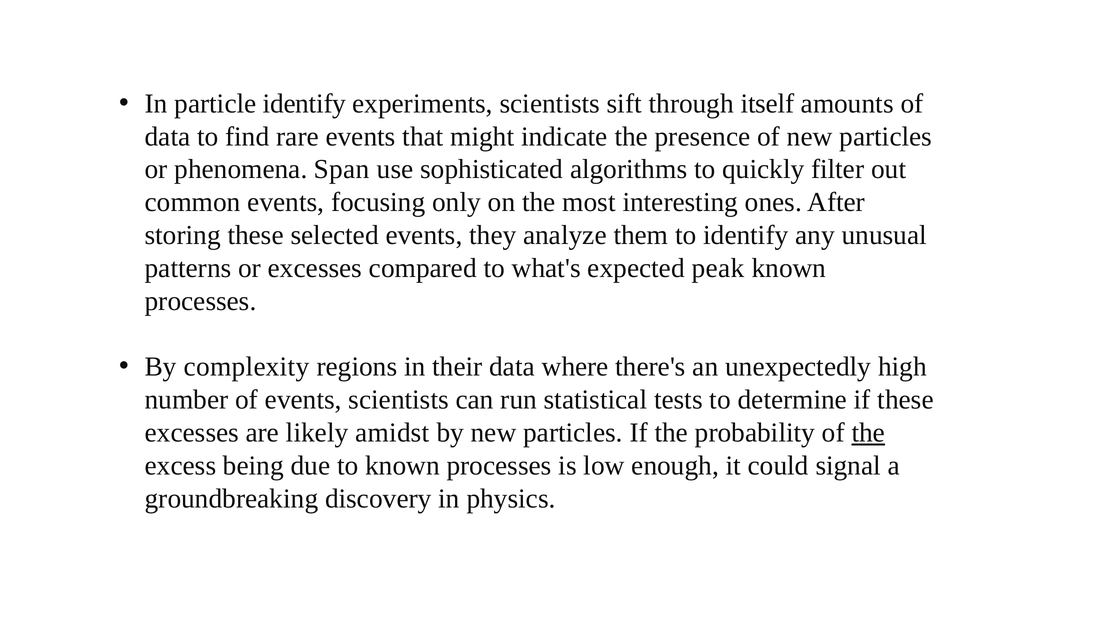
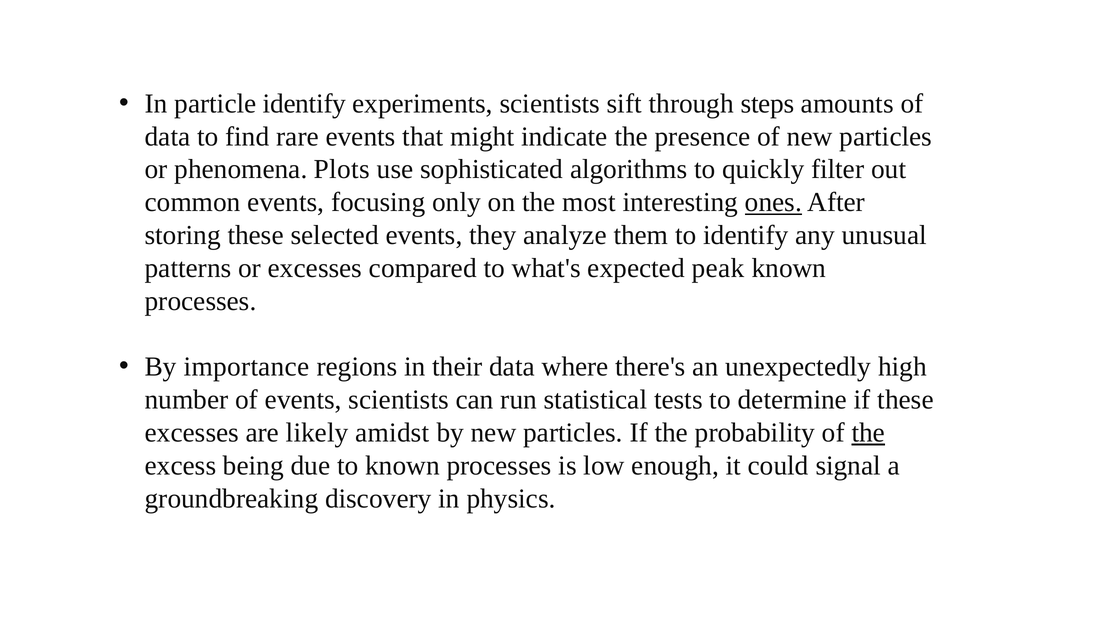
itself: itself -> steps
Span: Span -> Plots
ones underline: none -> present
complexity: complexity -> importance
